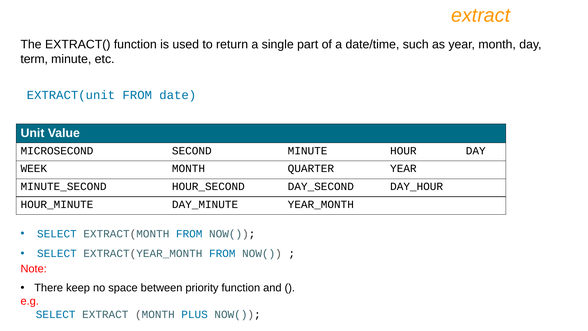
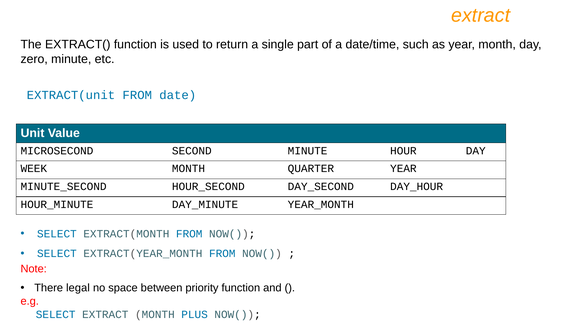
term: term -> zero
keep: keep -> legal
